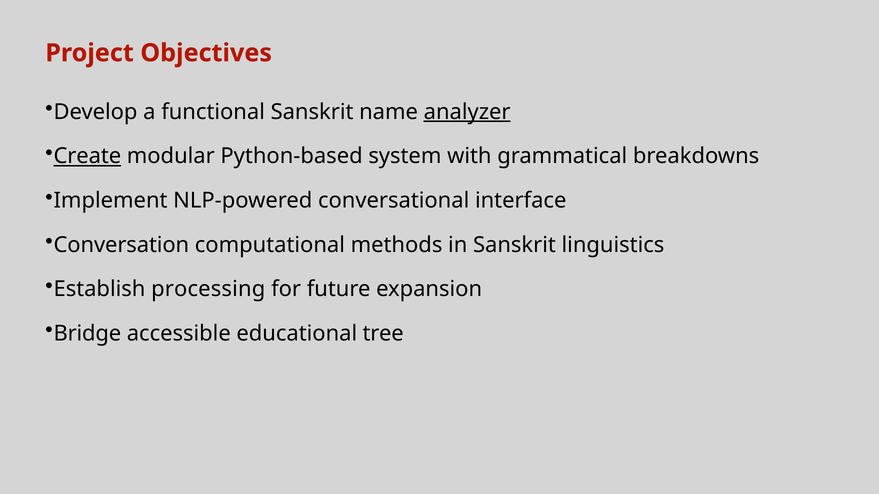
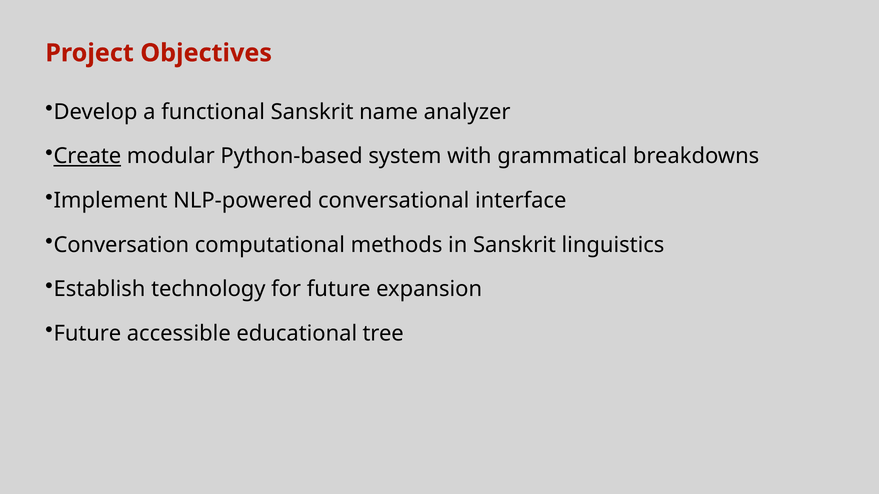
analyzer underline: present -> none
processing: processing -> technology
Bridge at (87, 334): Bridge -> Future
